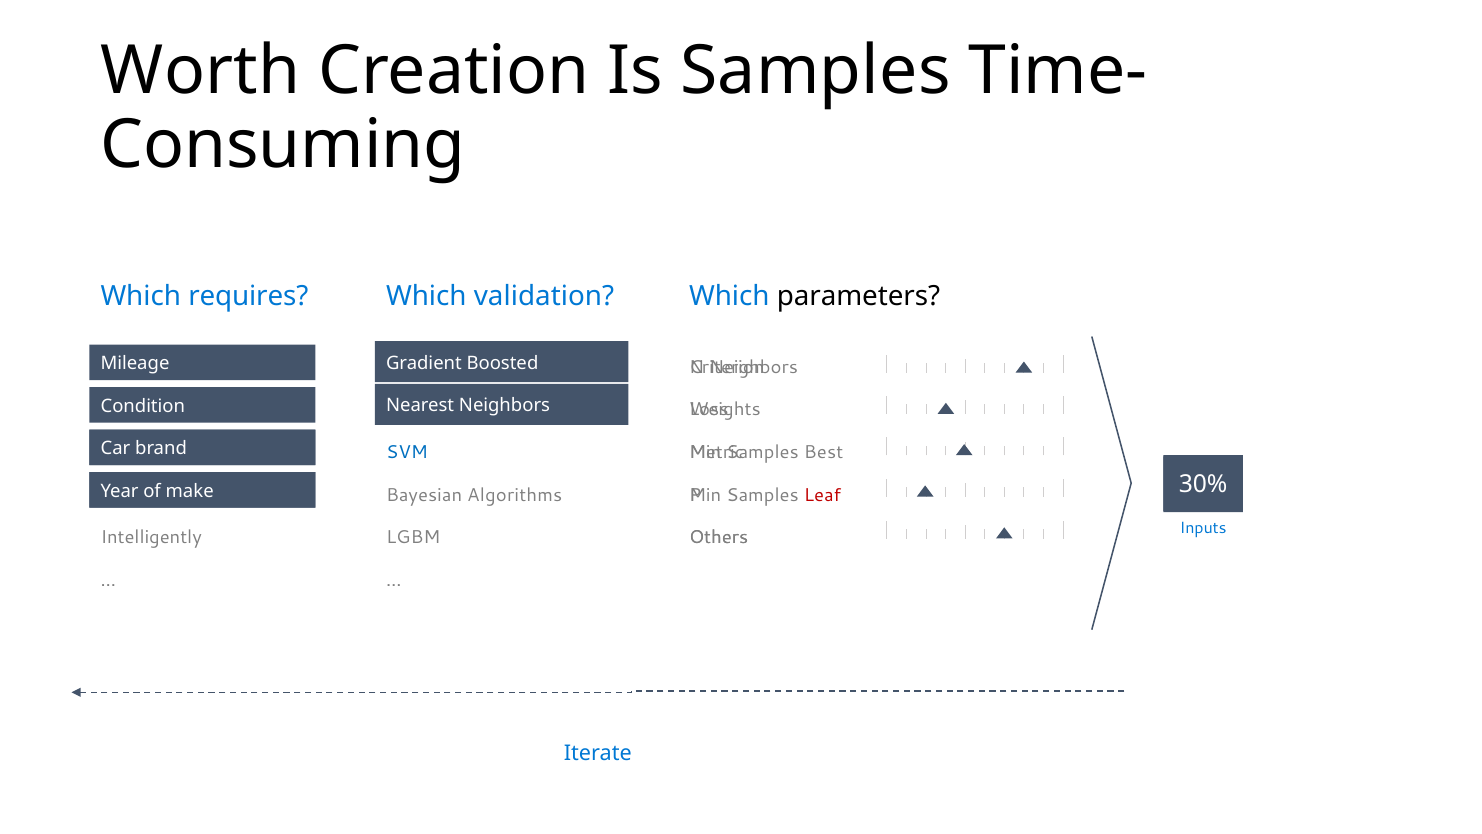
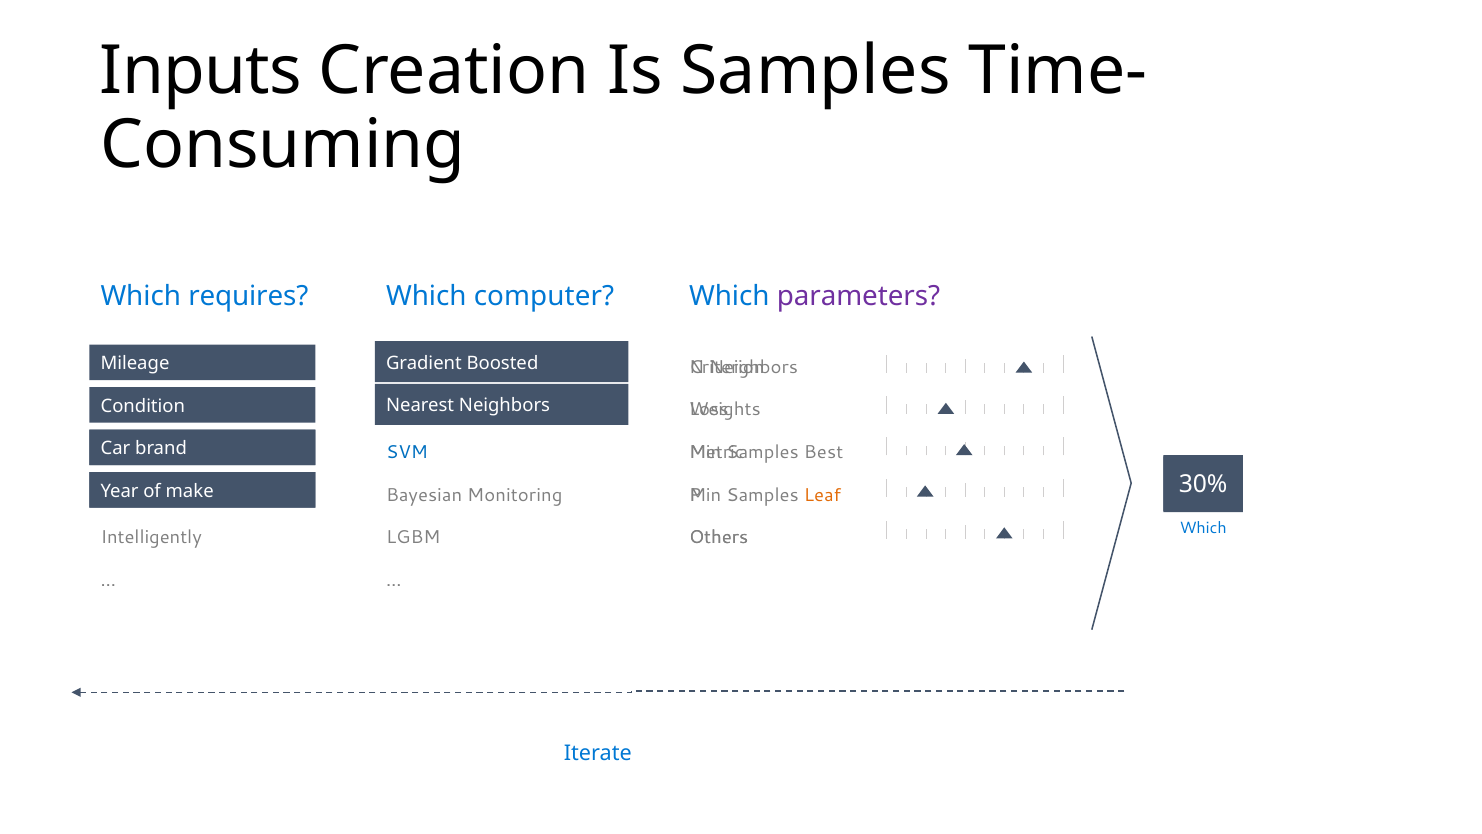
Worth: Worth -> Inputs
validation: validation -> computer
parameters colour: black -> purple
Algorithms: Algorithms -> Monitoring
Leaf colour: red -> orange
Inputs at (1203, 528): Inputs -> Which
